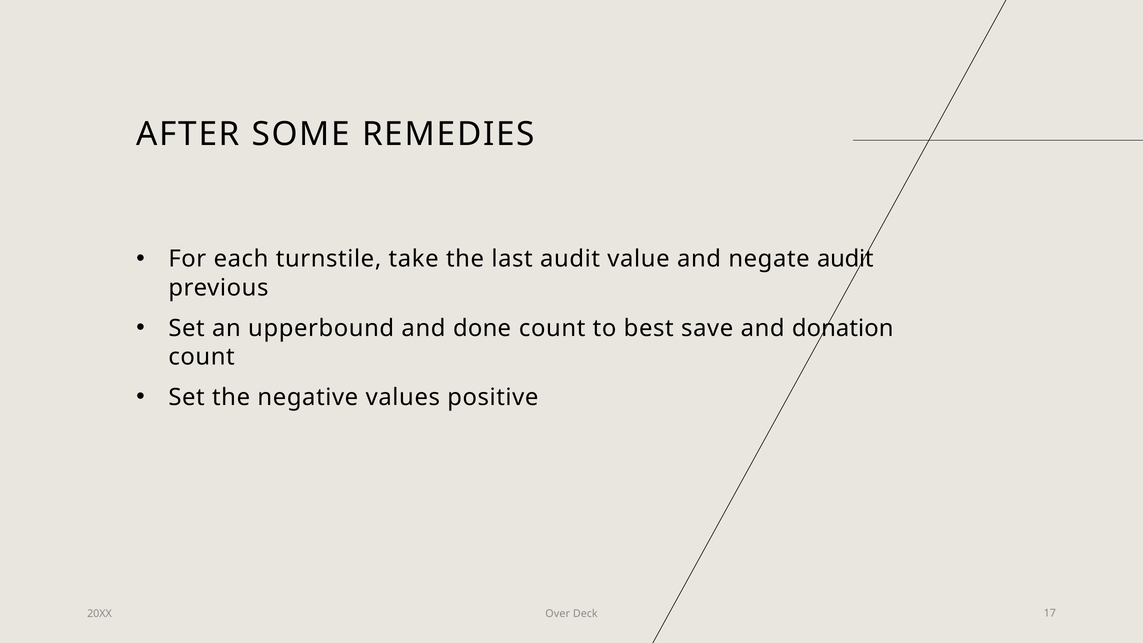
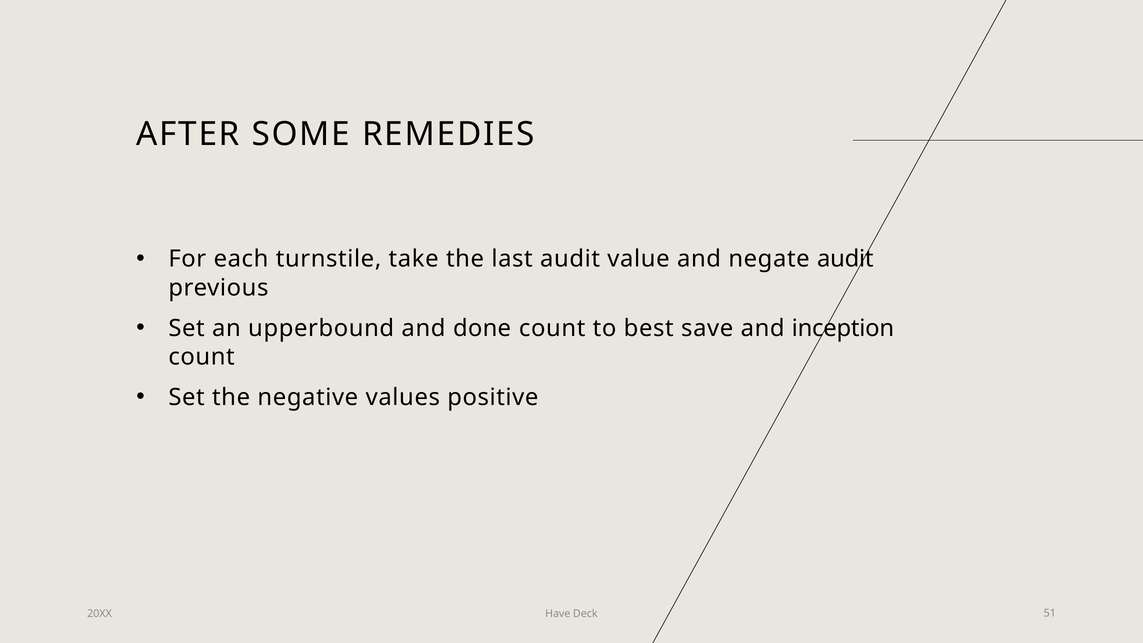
donation: donation -> inception
Over: Over -> Have
17: 17 -> 51
